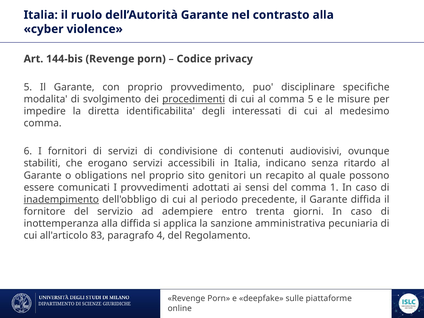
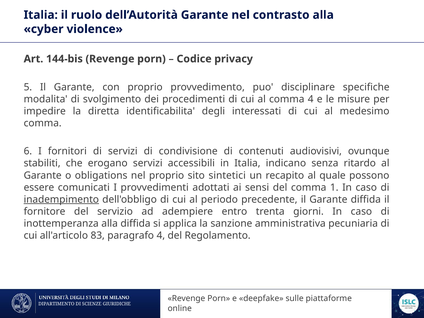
procedimenti underline: present -> none
comma 5: 5 -> 4
genitori: genitori -> sintetici
